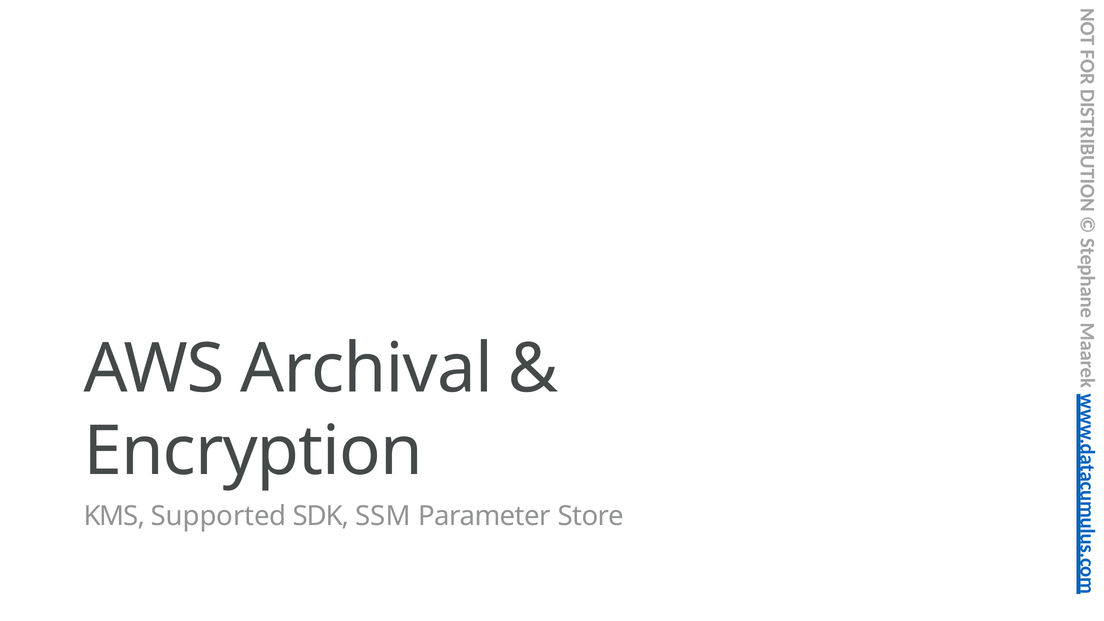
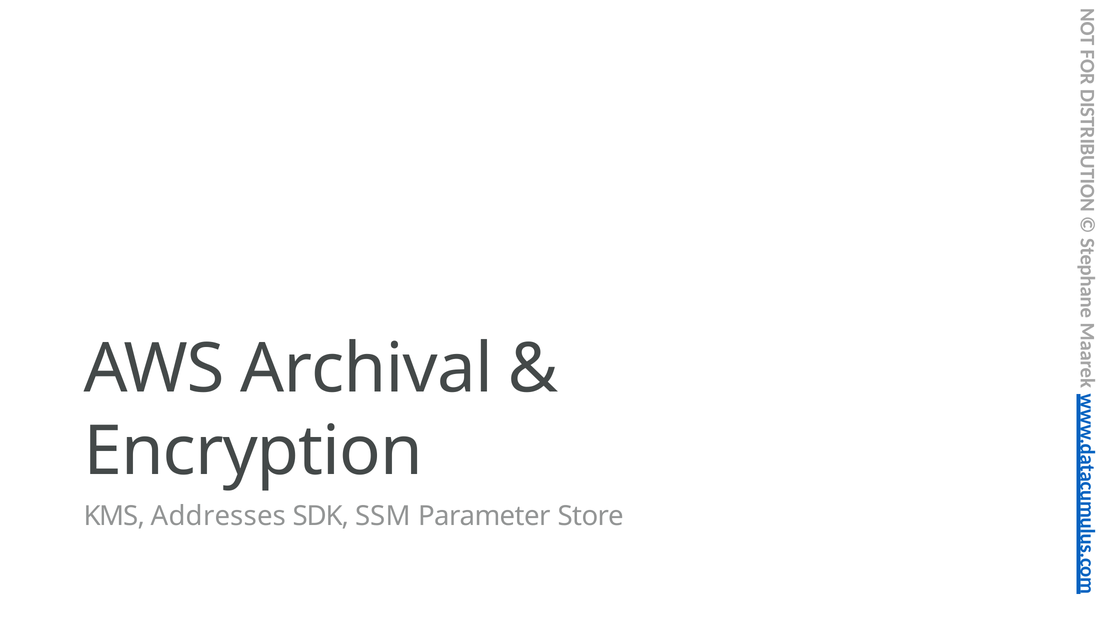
Supported: Supported -> Addresses
